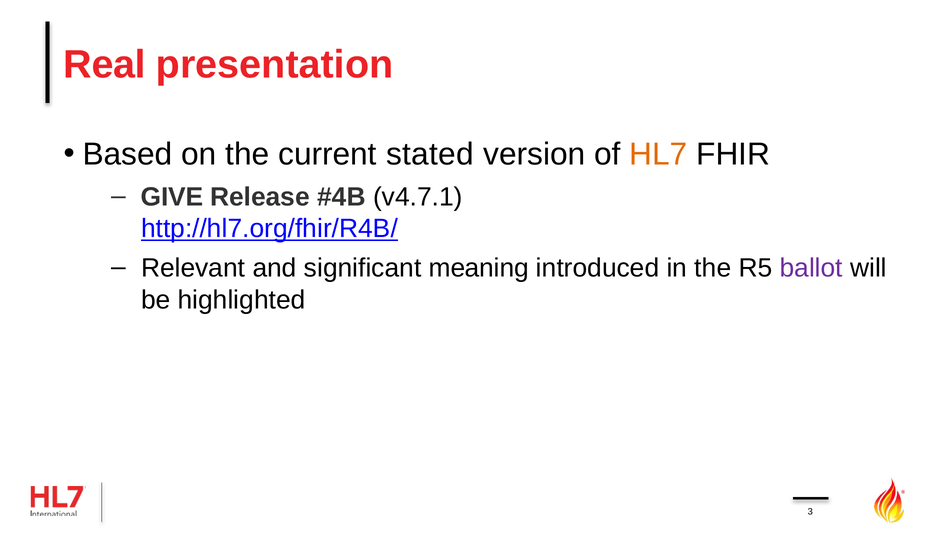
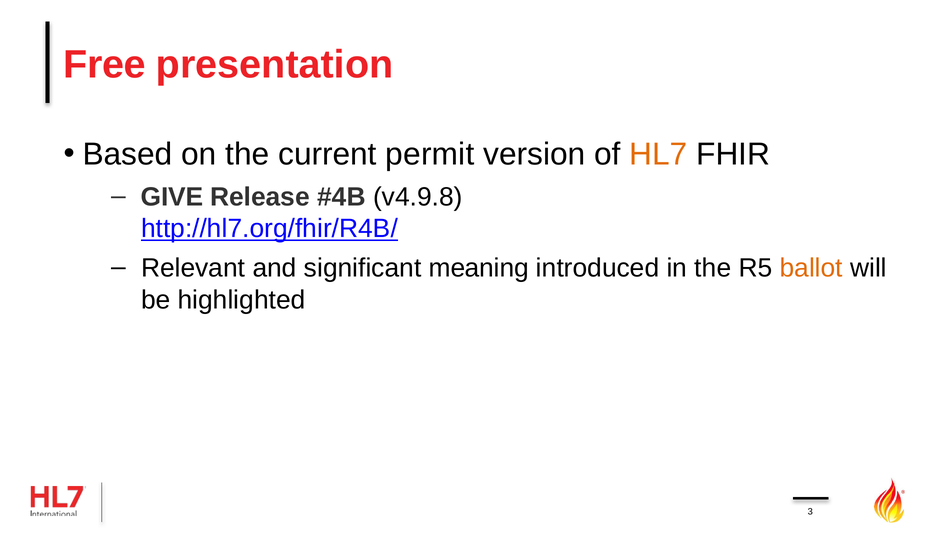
Real: Real -> Free
stated: stated -> permit
v4.7.1: v4.7.1 -> v4.9.8
ballot colour: purple -> orange
